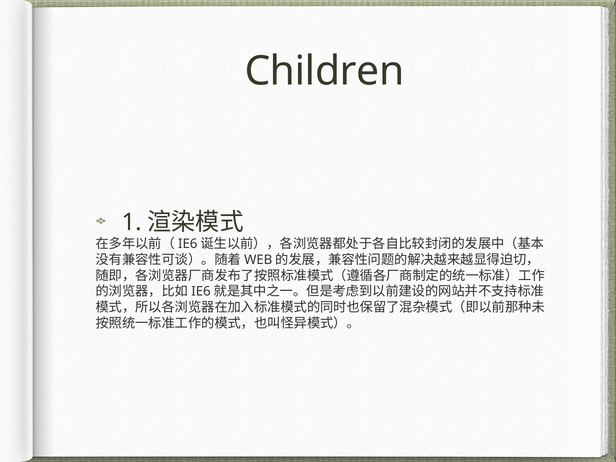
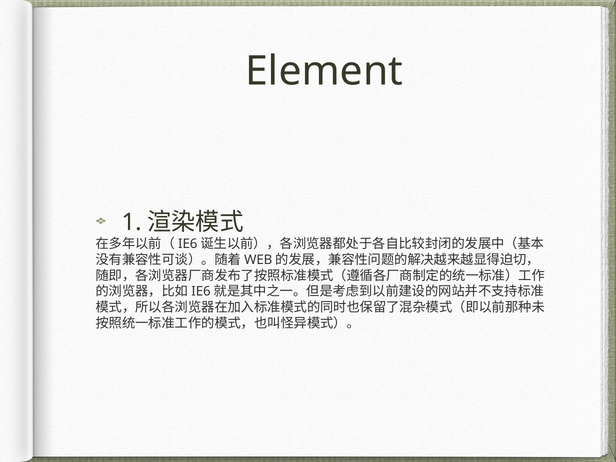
Children: Children -> Element
